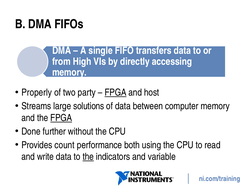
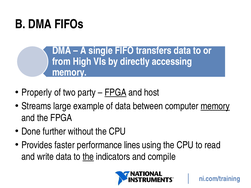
solutions: solutions -> example
memory at (215, 106) underline: none -> present
FPGA at (61, 118) underline: present -> none
count: count -> faster
both: both -> lines
variable: variable -> compile
